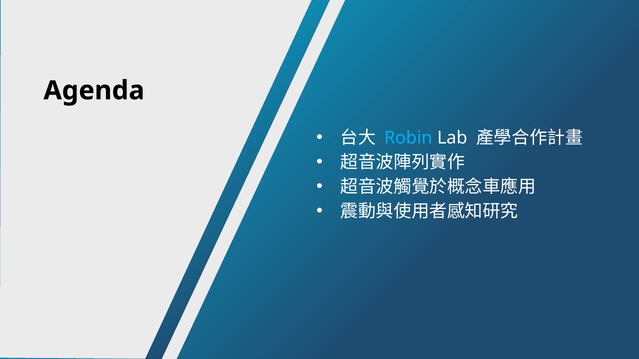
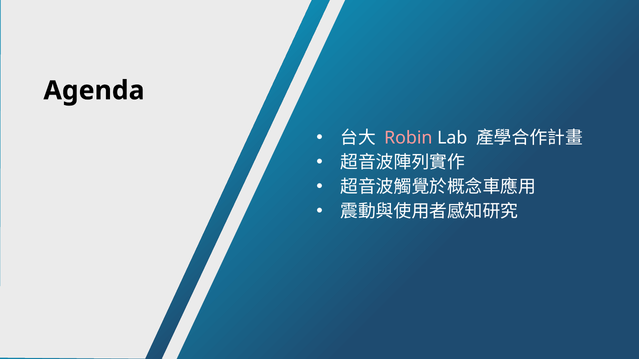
Robin colour: light blue -> pink
